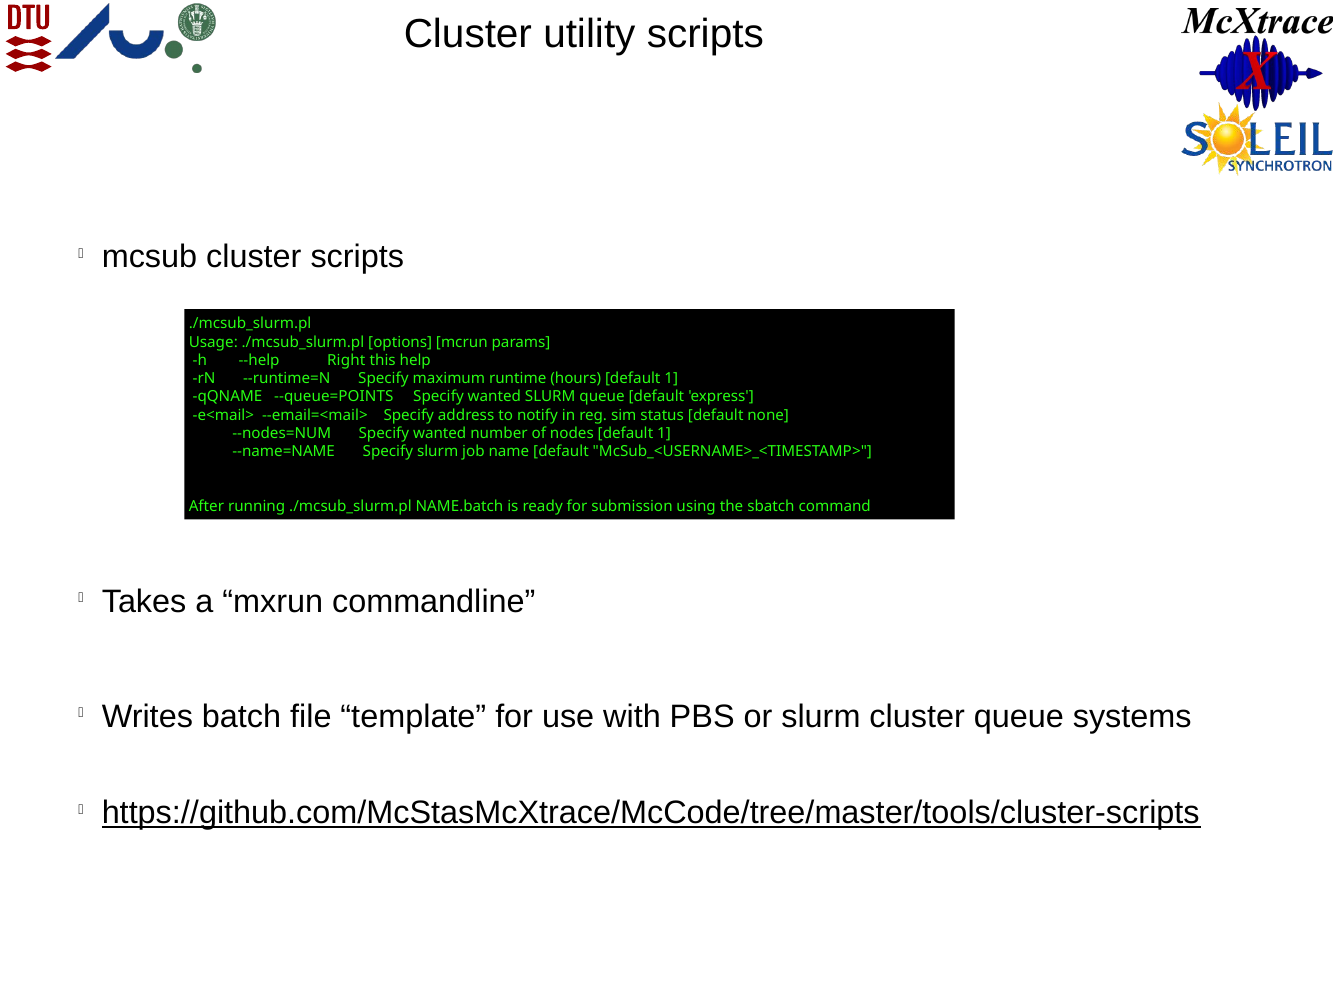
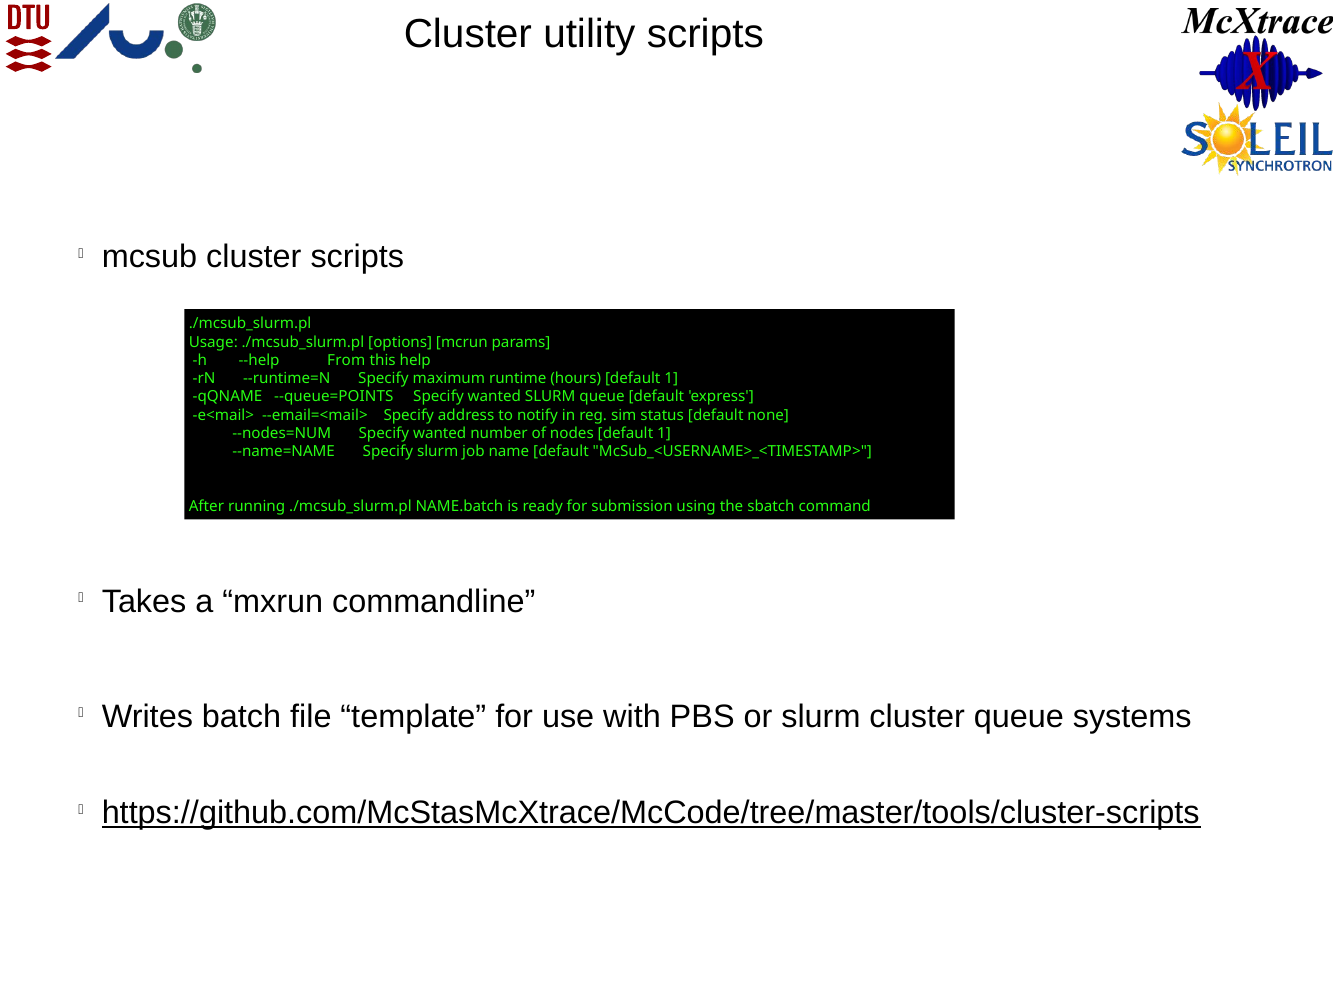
Right: Right -> From
